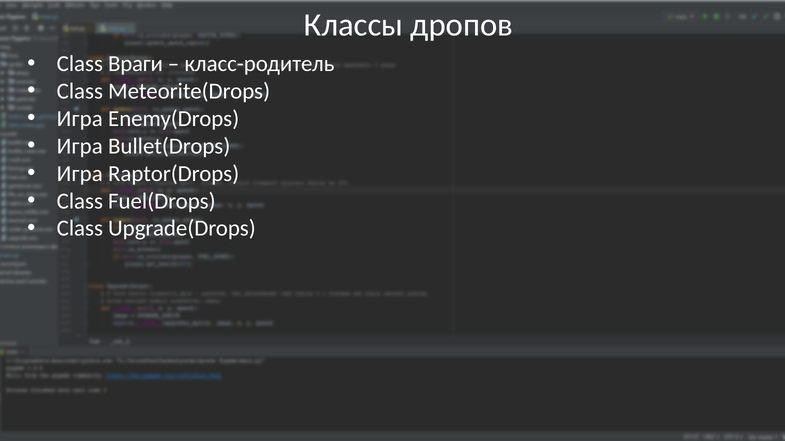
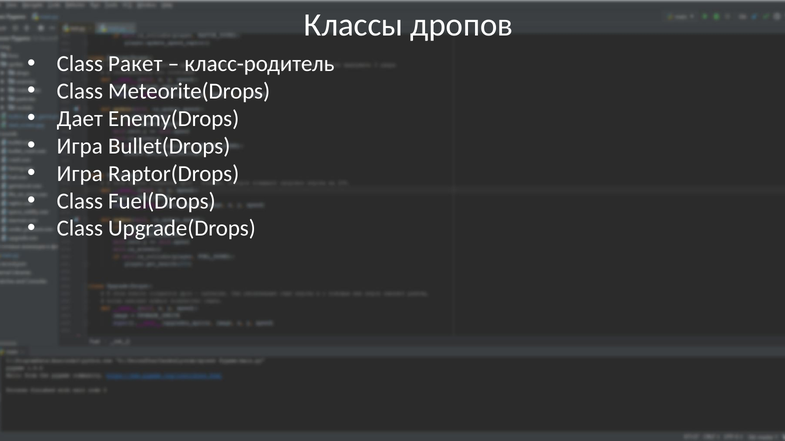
Враги: Враги -> Ракет
Игра at (80, 119): Игра -> Дает
